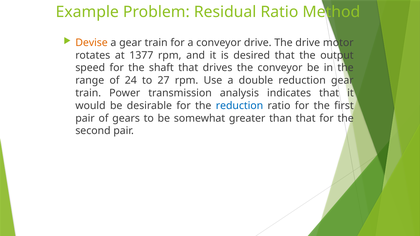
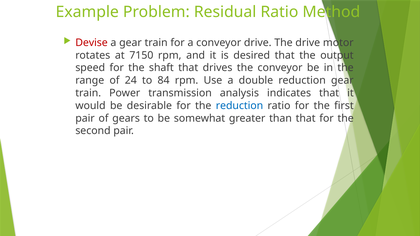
Devise colour: orange -> red
1377: 1377 -> 7150
27: 27 -> 84
